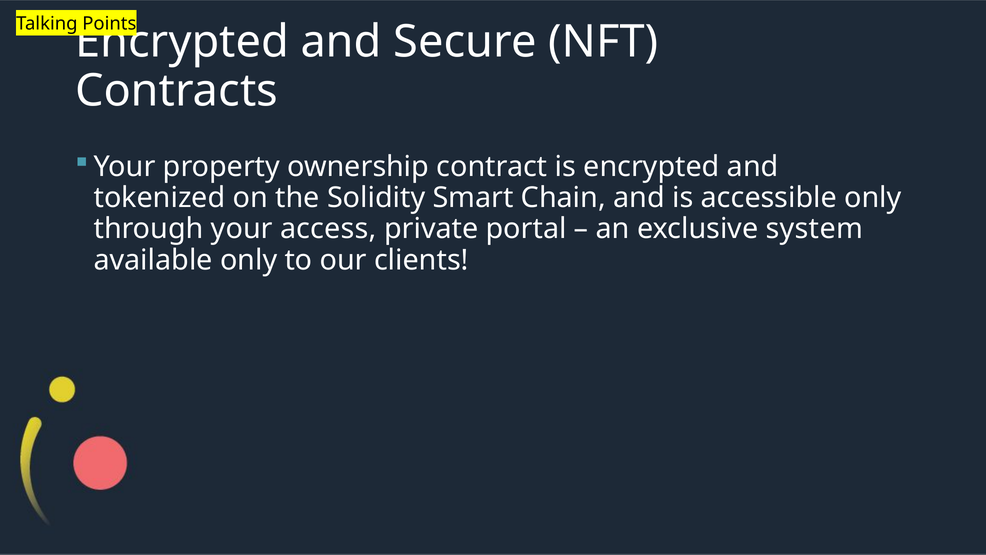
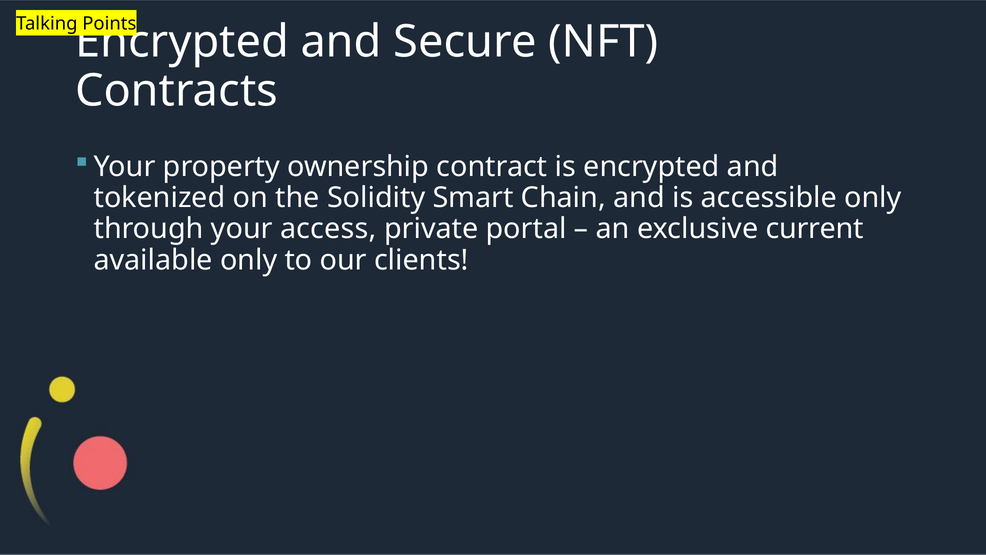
system: system -> current
